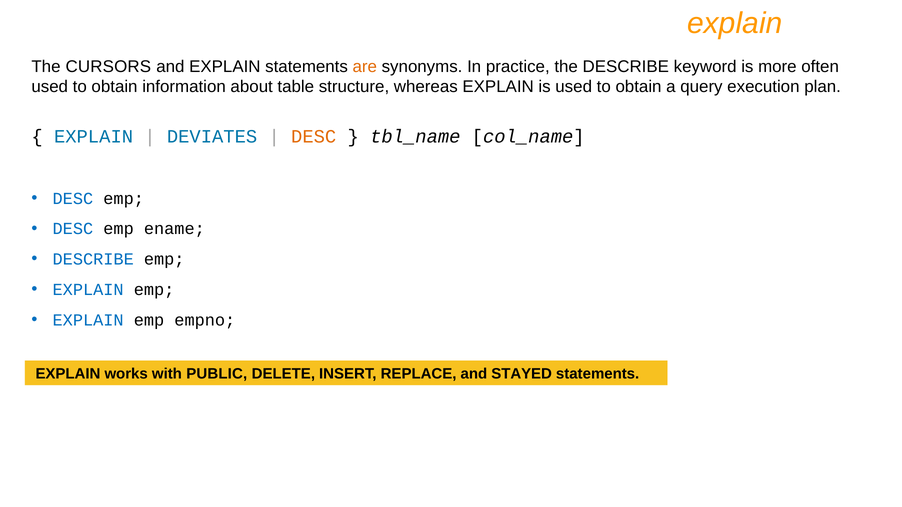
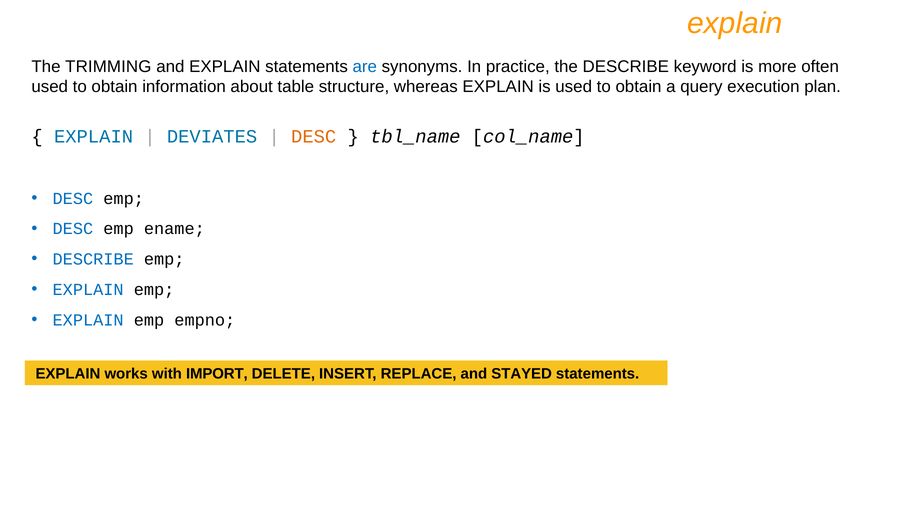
CURSORS: CURSORS -> TRIMMING
are colour: orange -> blue
PUBLIC: PUBLIC -> IMPORT
